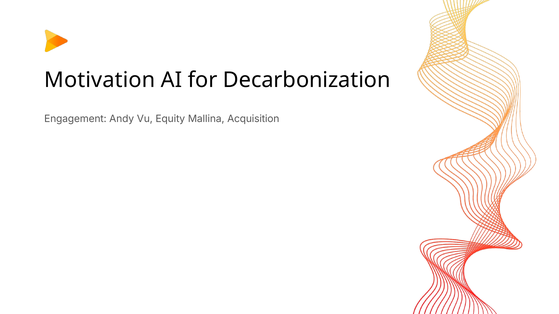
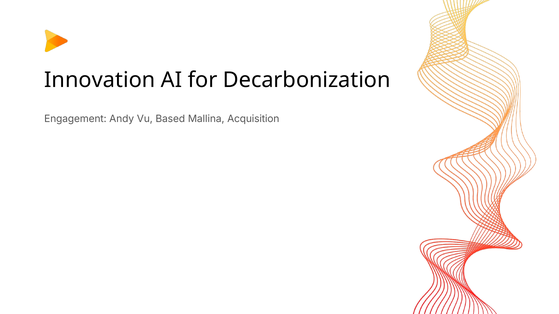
Motivation: Motivation -> Innovation
Equity: Equity -> Based
